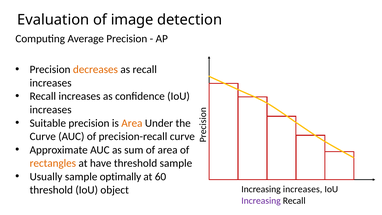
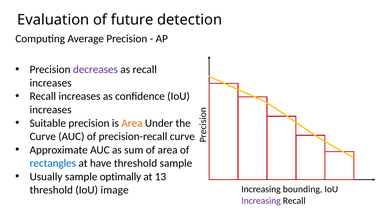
image: image -> future
decreases colour: orange -> purple
rectangles colour: orange -> blue
60: 60 -> 13
object: object -> image
Increasing increases: increases -> bounding
